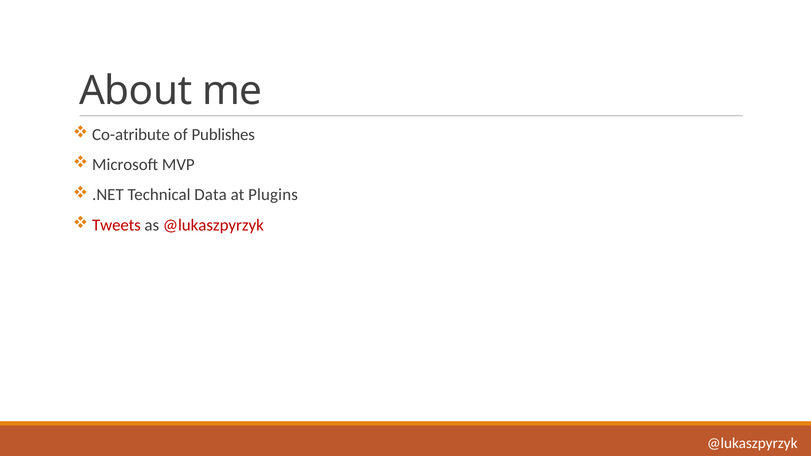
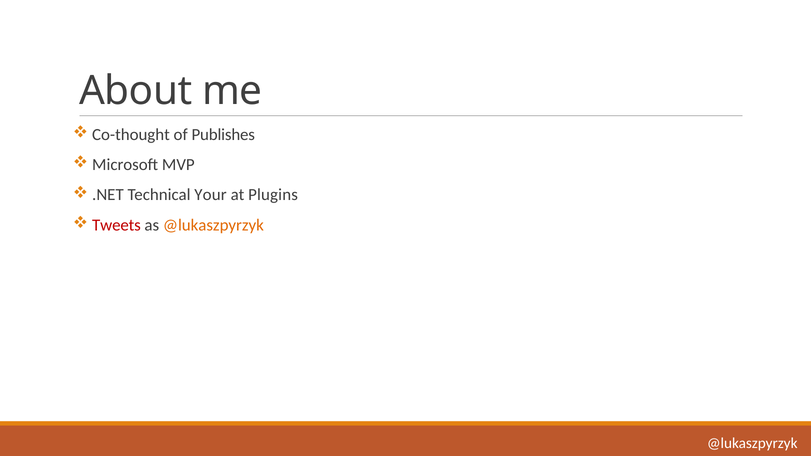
Co-atribute: Co-atribute -> Co-thought
Data: Data -> Your
@lukaszpyrzyk at (213, 225) colour: red -> orange
